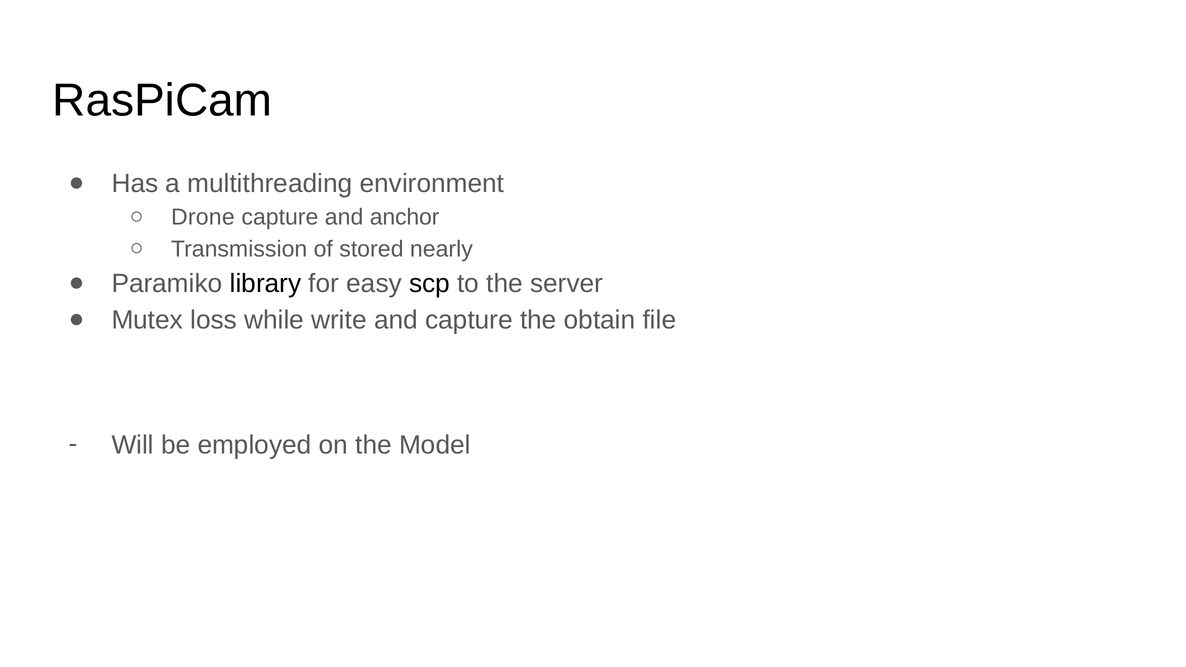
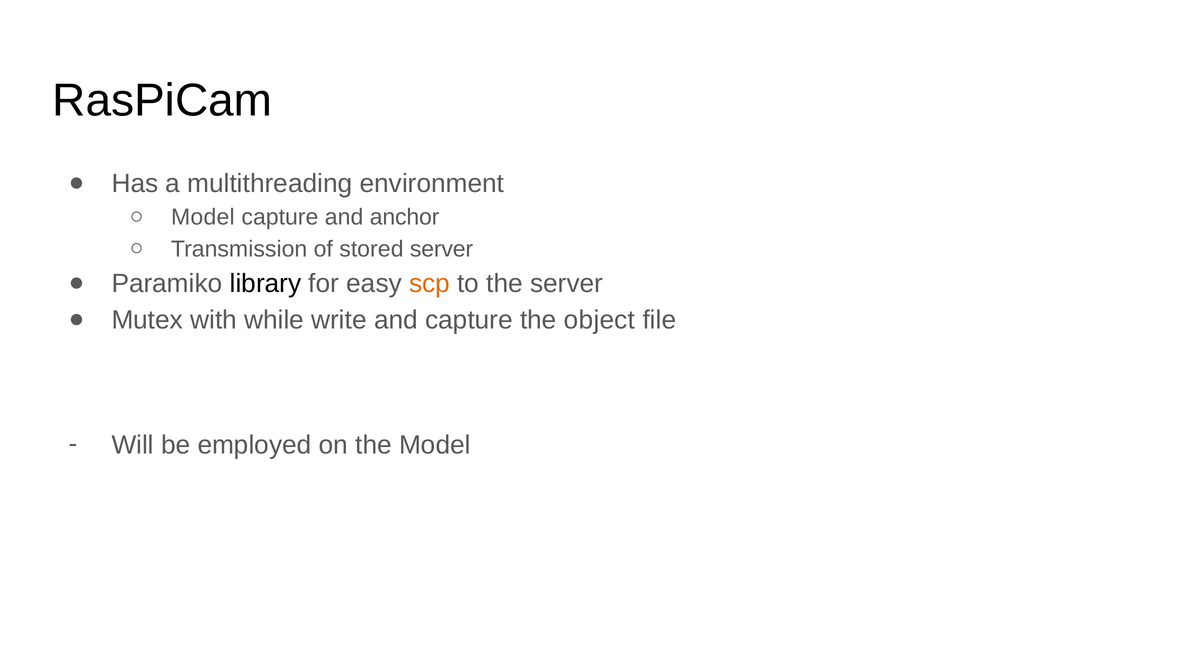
Drone at (203, 217): Drone -> Model
stored nearly: nearly -> server
scp colour: black -> orange
loss: loss -> with
obtain: obtain -> object
